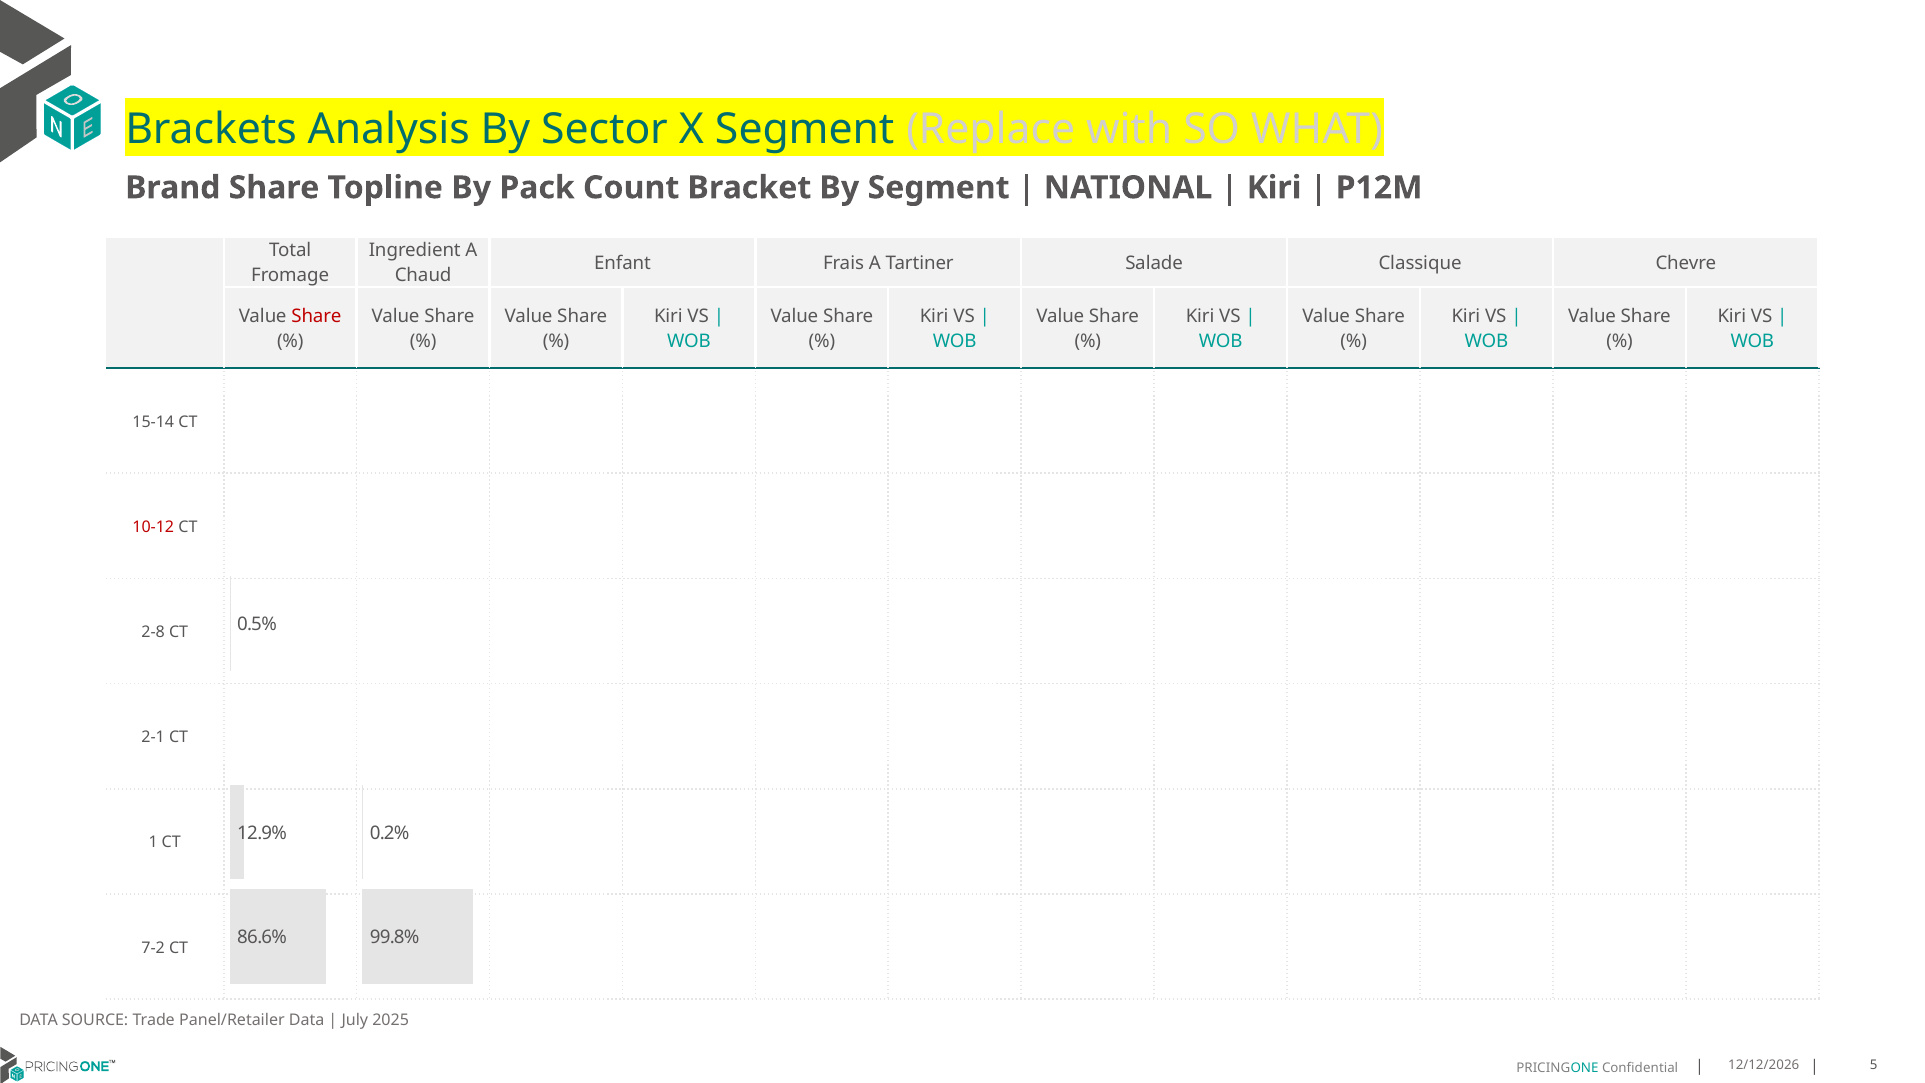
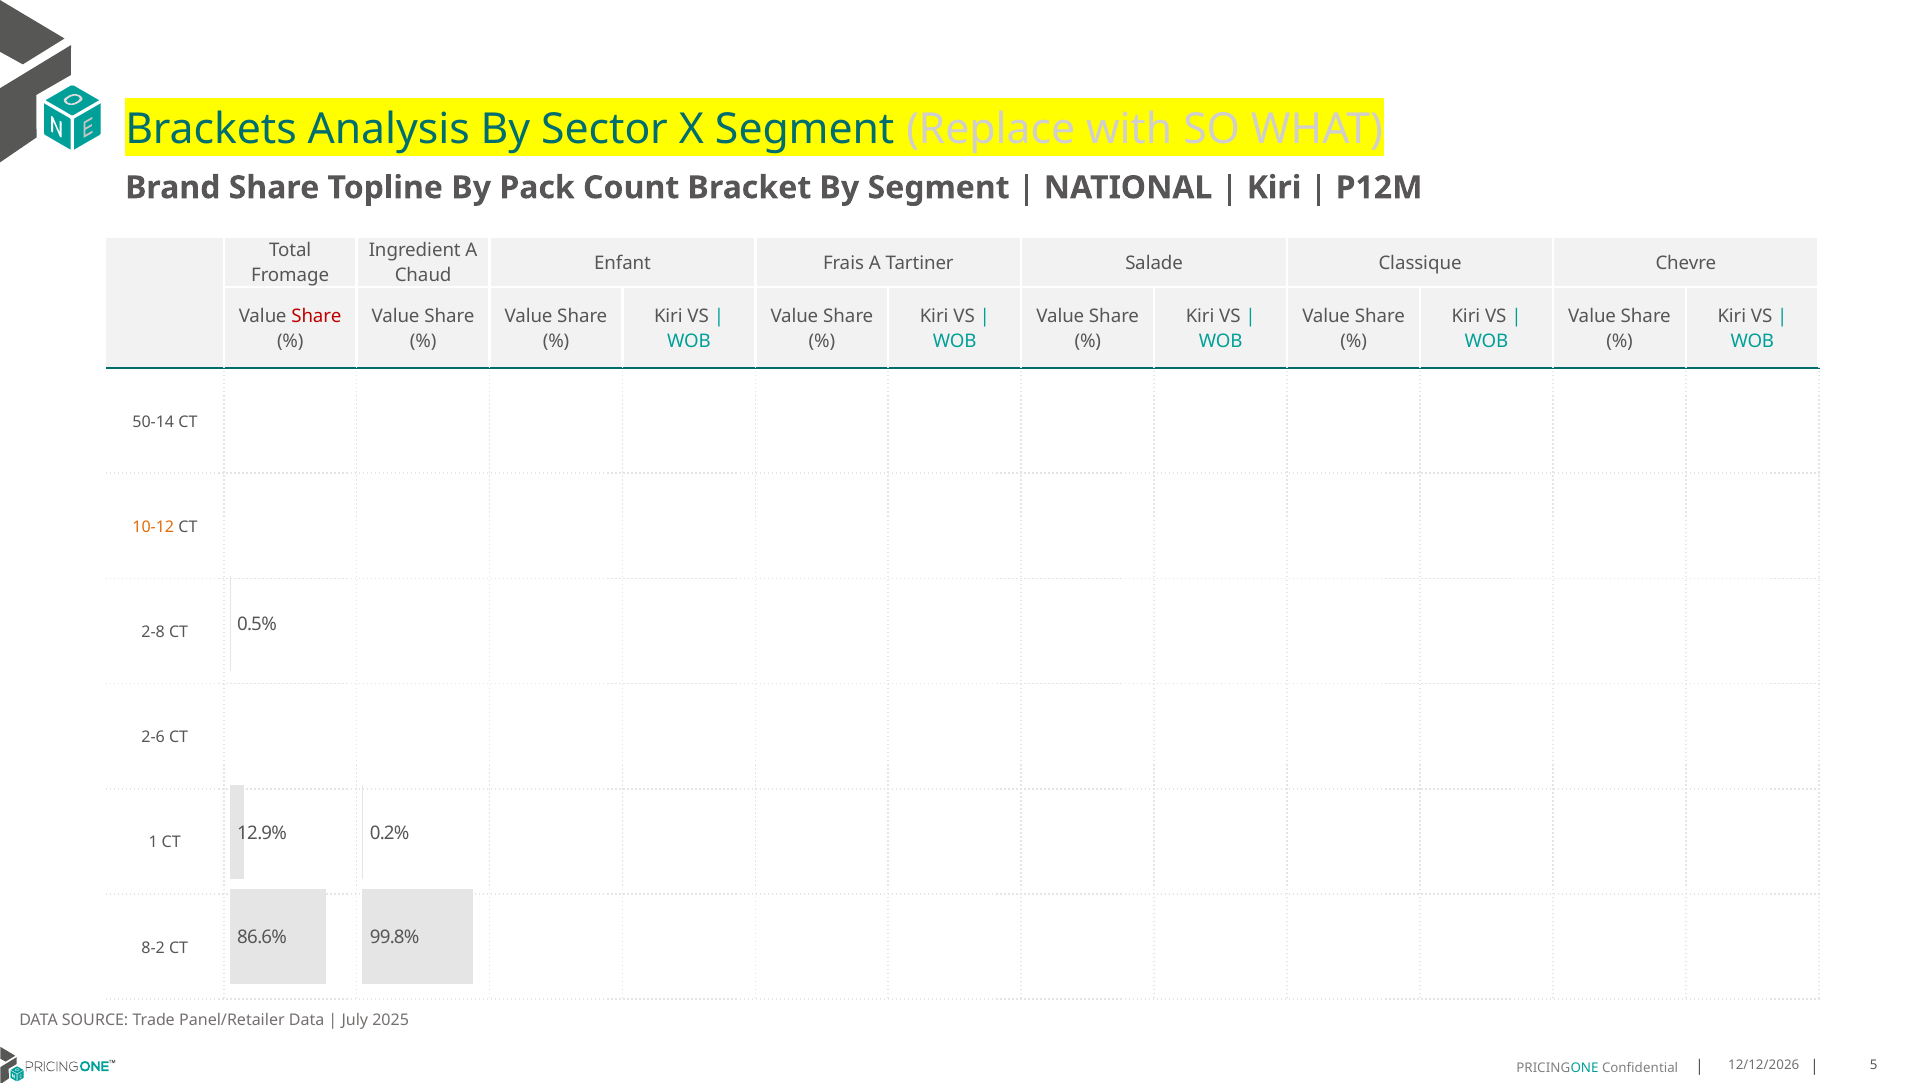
15-14: 15-14 -> 50-14
10-12 colour: red -> orange
2-1: 2-1 -> 2-6
7-2: 7-2 -> 8-2
